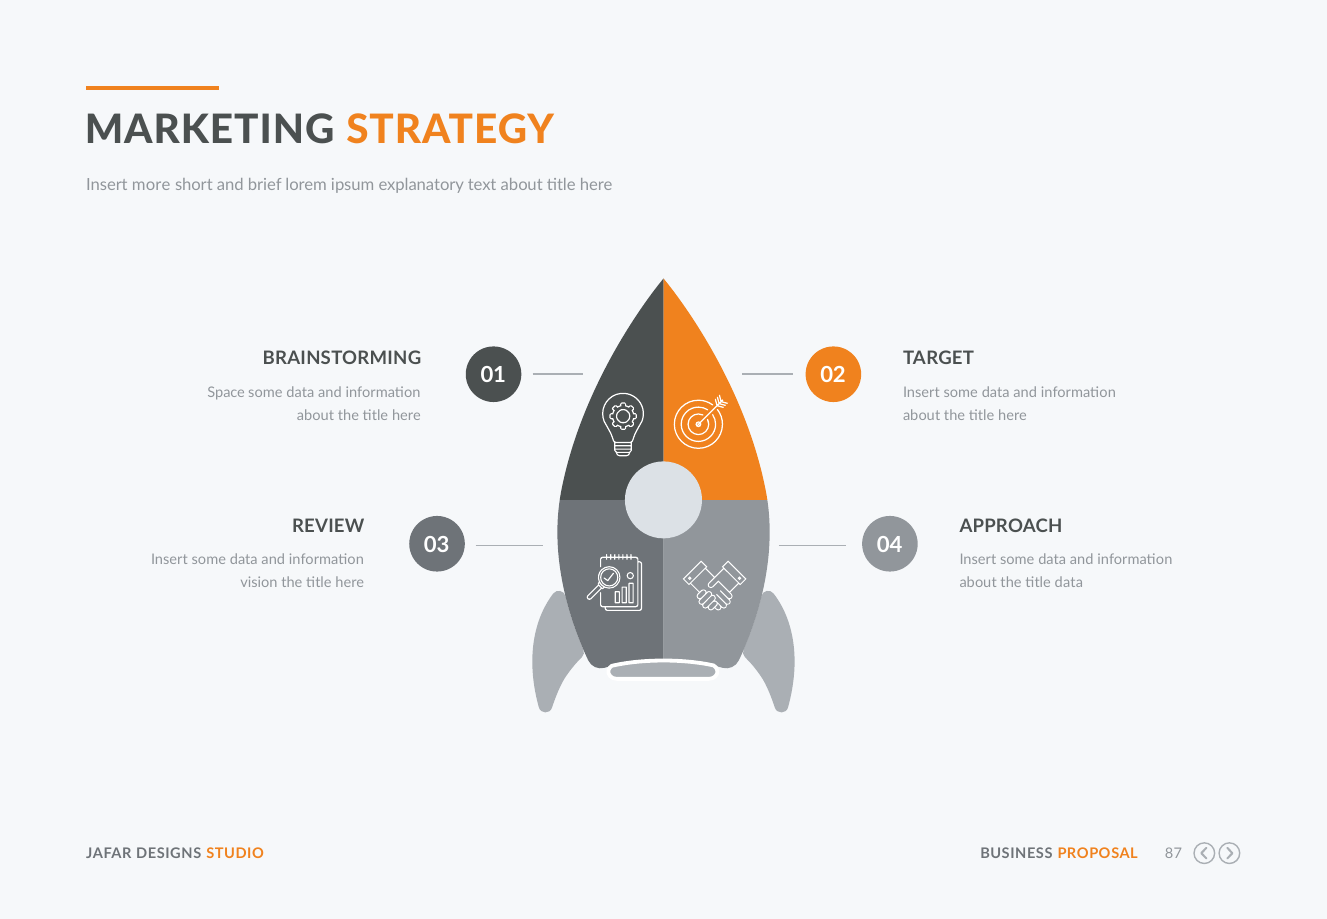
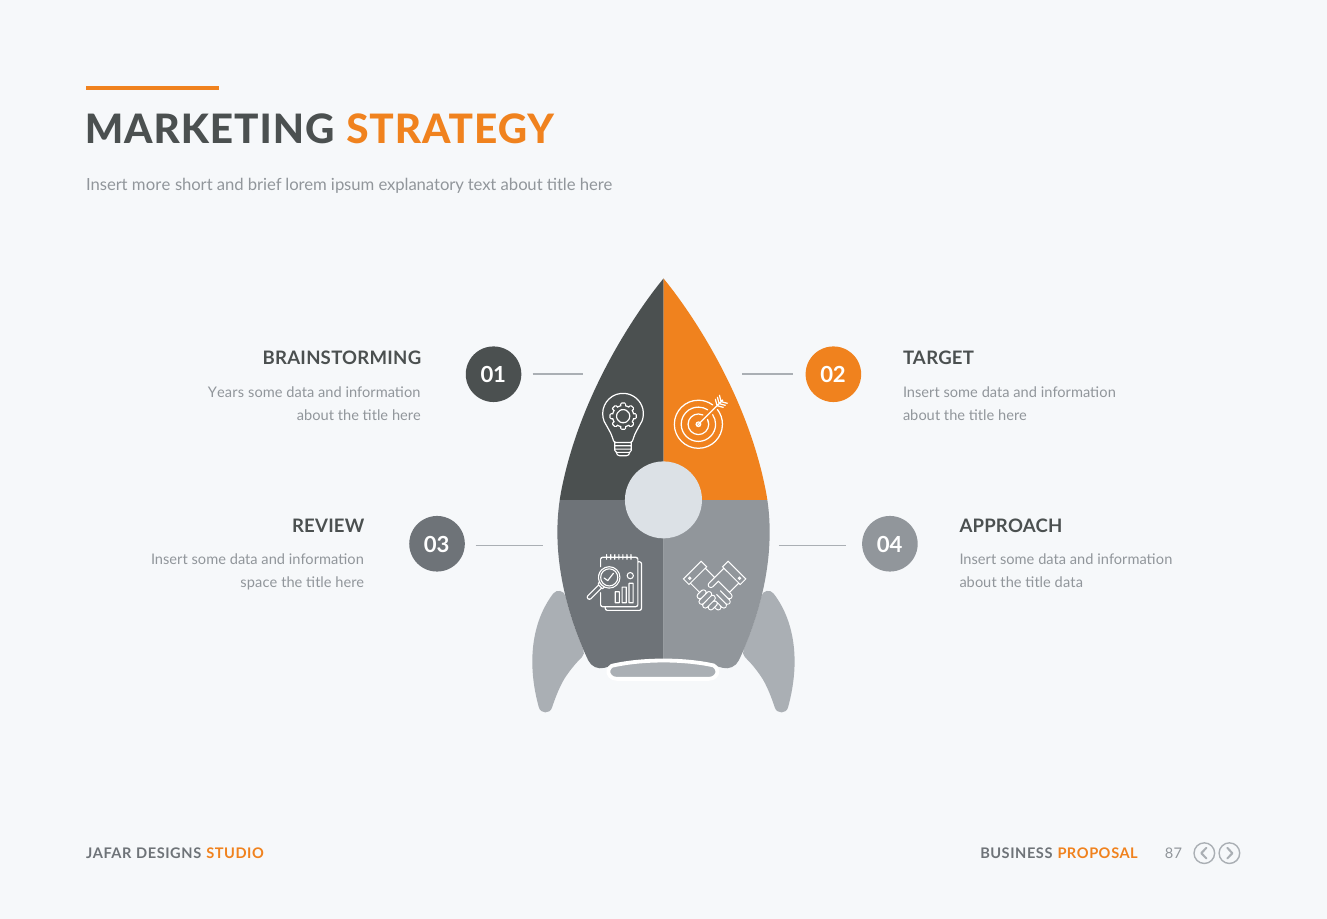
Space: Space -> Years
vision: vision -> space
